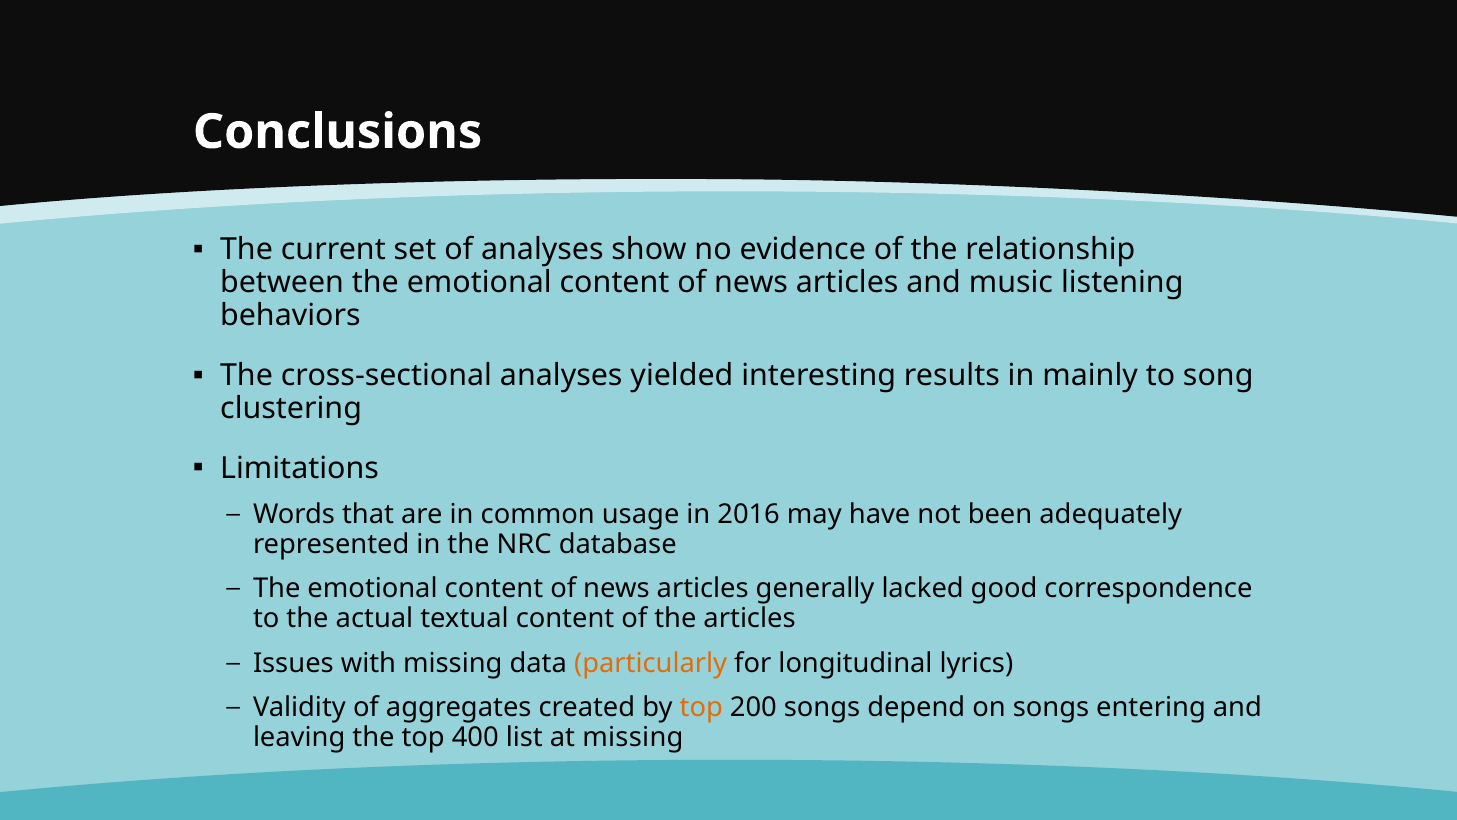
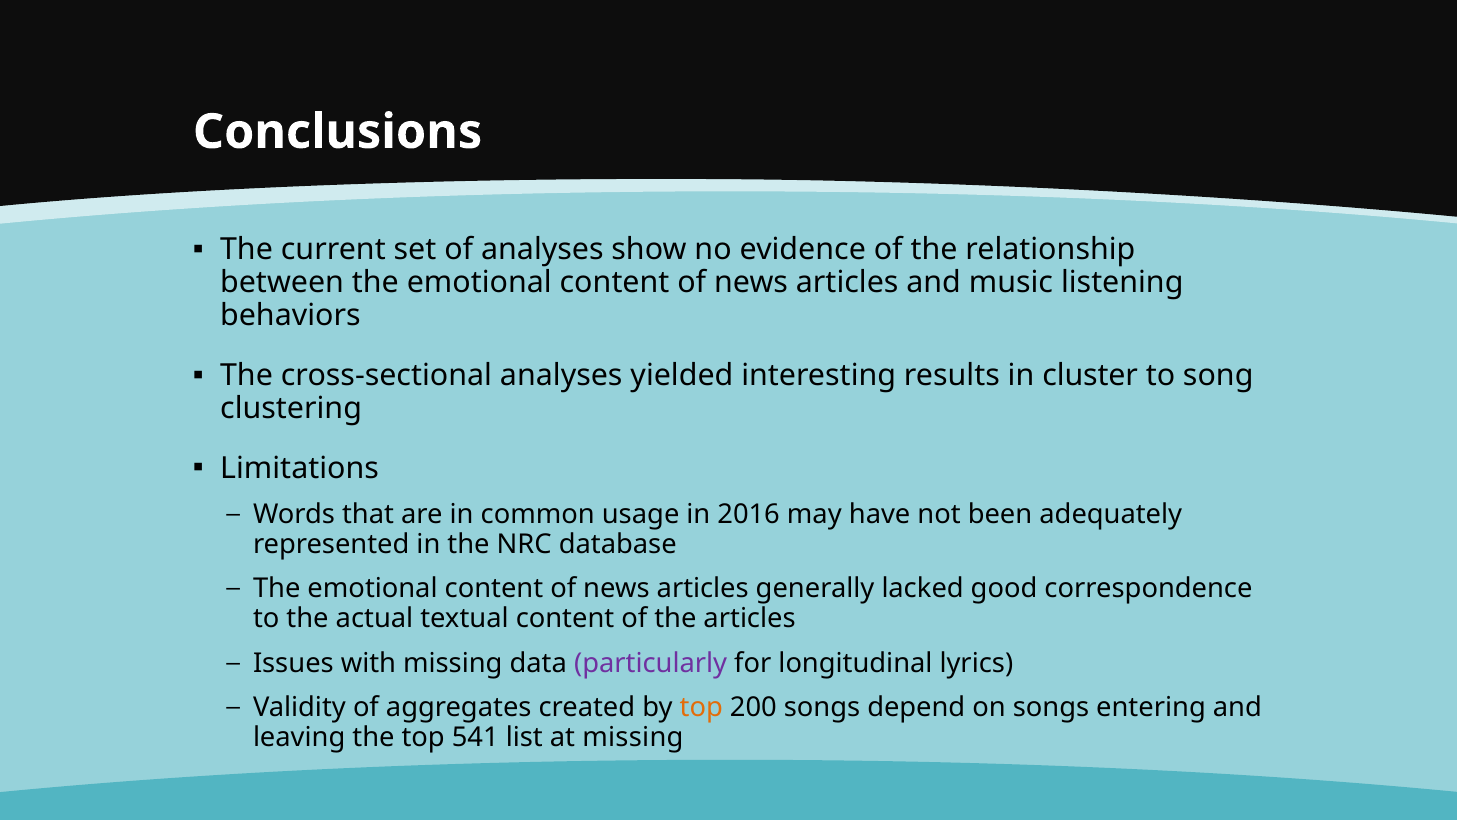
mainly: mainly -> cluster
particularly colour: orange -> purple
400: 400 -> 541
